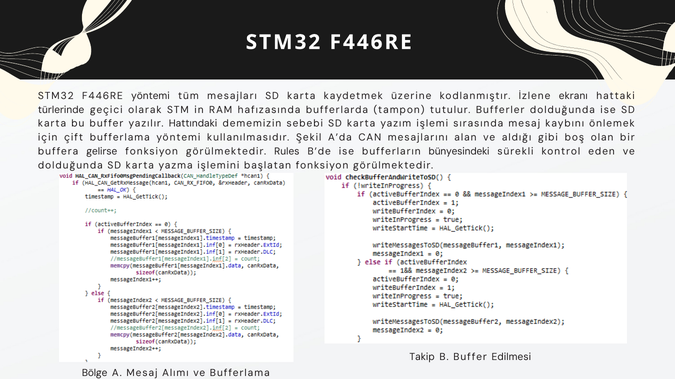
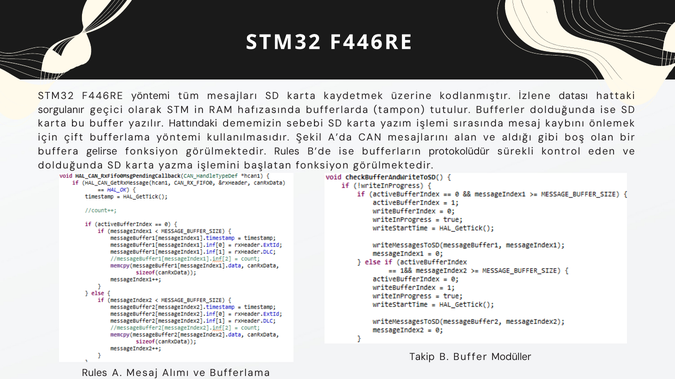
ekranı: ekranı -> datası
türlerinde: türlerinde -> sorgulanır
bünyesindeki: bünyesindeki -> protokolüdür
Edilmesi: Edilmesi -> Modüller
Bölge at (95, 374): Bölge -> Rules
